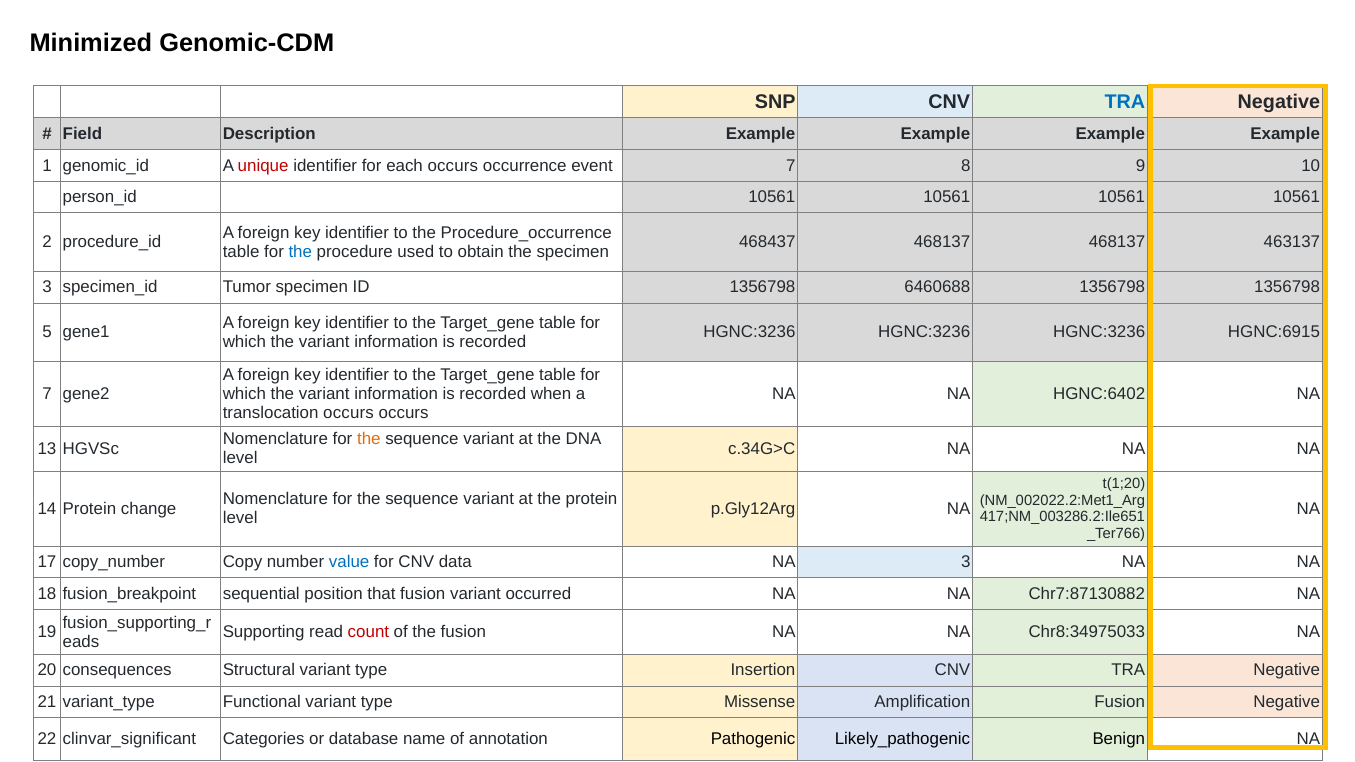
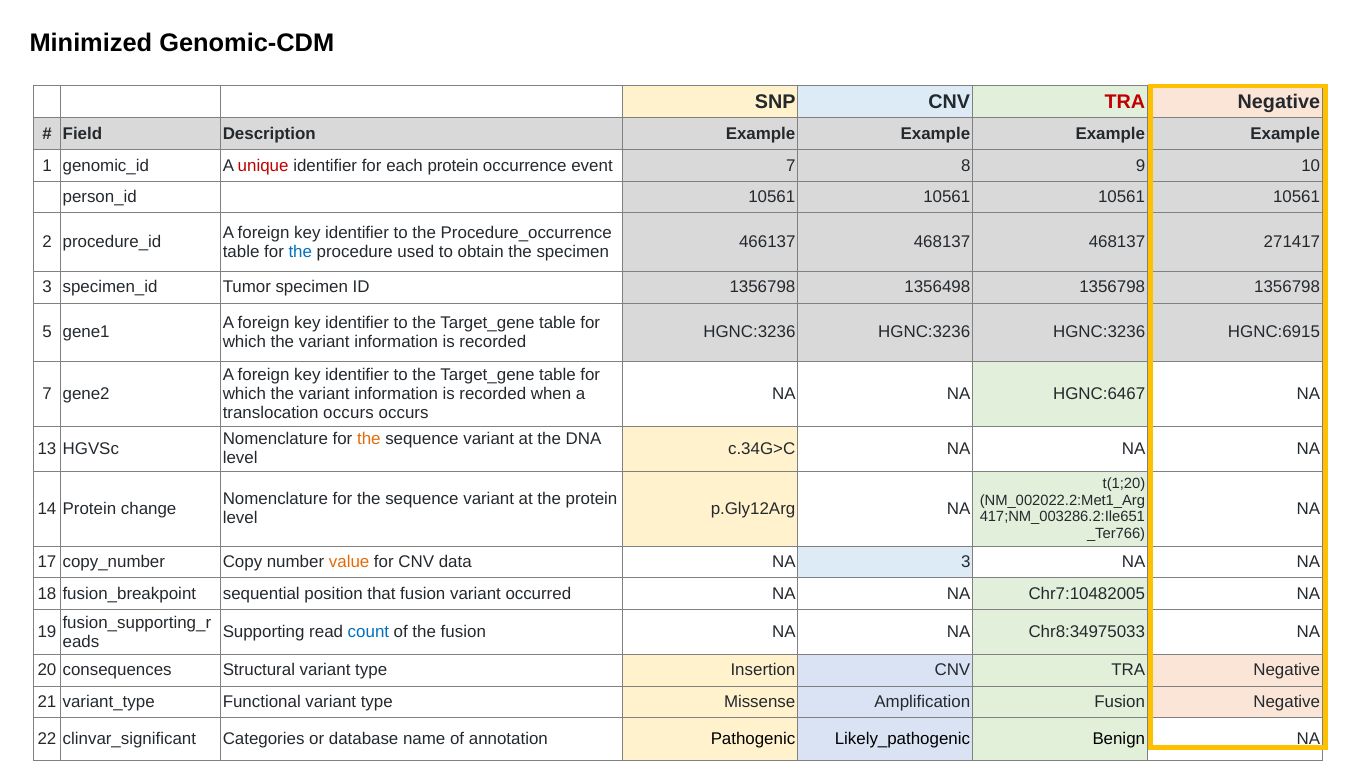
TRA at (1125, 102) colour: blue -> red
each occurs: occurs -> protein
468437: 468437 -> 466137
463137: 463137 -> 271417
6460688: 6460688 -> 1356498
HGNC:6402: HGNC:6402 -> HGNC:6467
value colour: blue -> orange
Chr7:87130882: Chr7:87130882 -> Chr7:10482005
count colour: red -> blue
